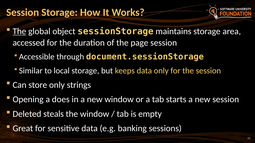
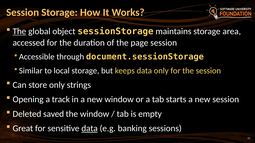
does: does -> track
steals: steals -> saved
data at (90, 129) underline: none -> present
